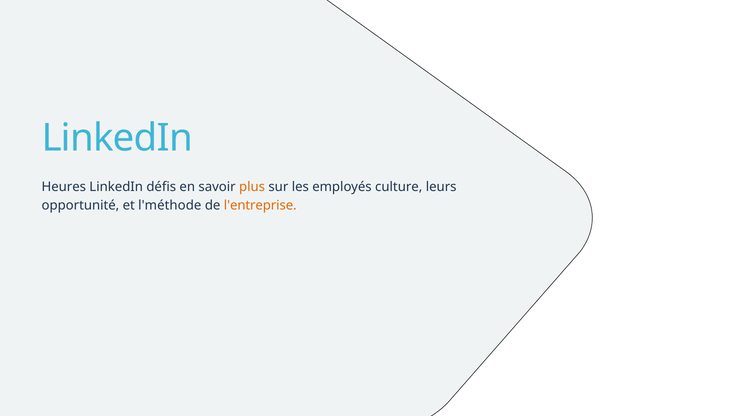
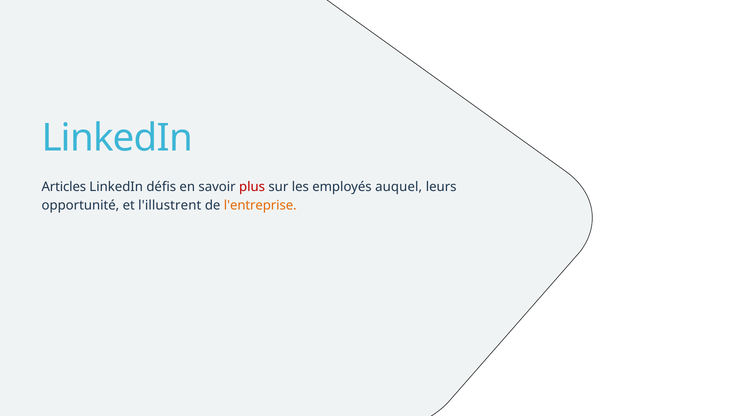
Heures: Heures -> Articles
plus colour: orange -> red
culture: culture -> auquel
l'méthode: l'méthode -> l'illustrent
